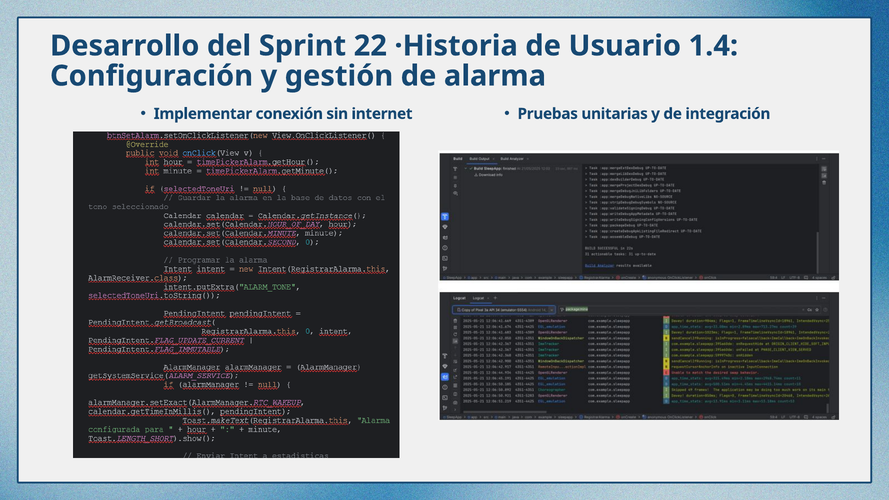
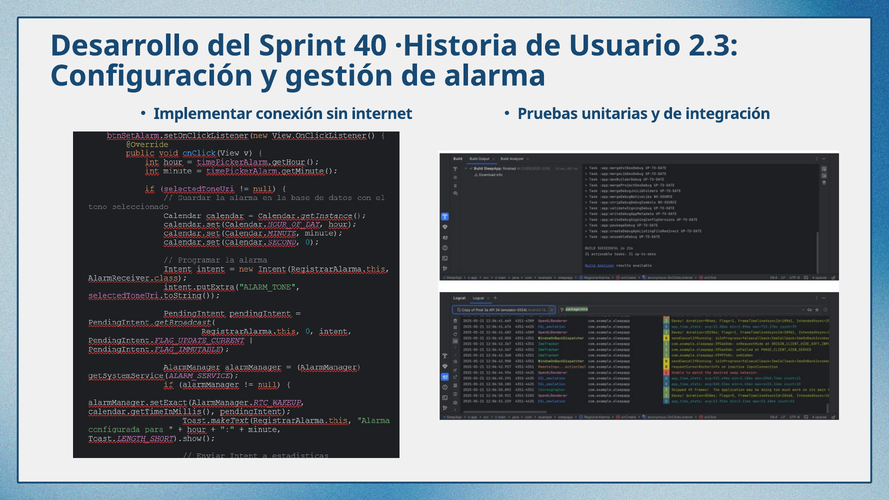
22: 22 -> 40
1.4: 1.4 -> 2.3
